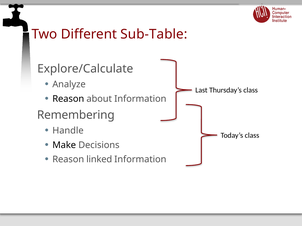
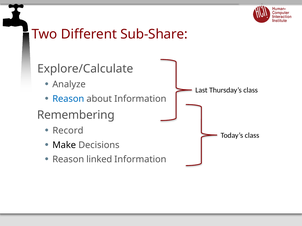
Sub-Table: Sub-Table -> Sub-Share
Reason at (68, 99) colour: black -> blue
Handle: Handle -> Record
